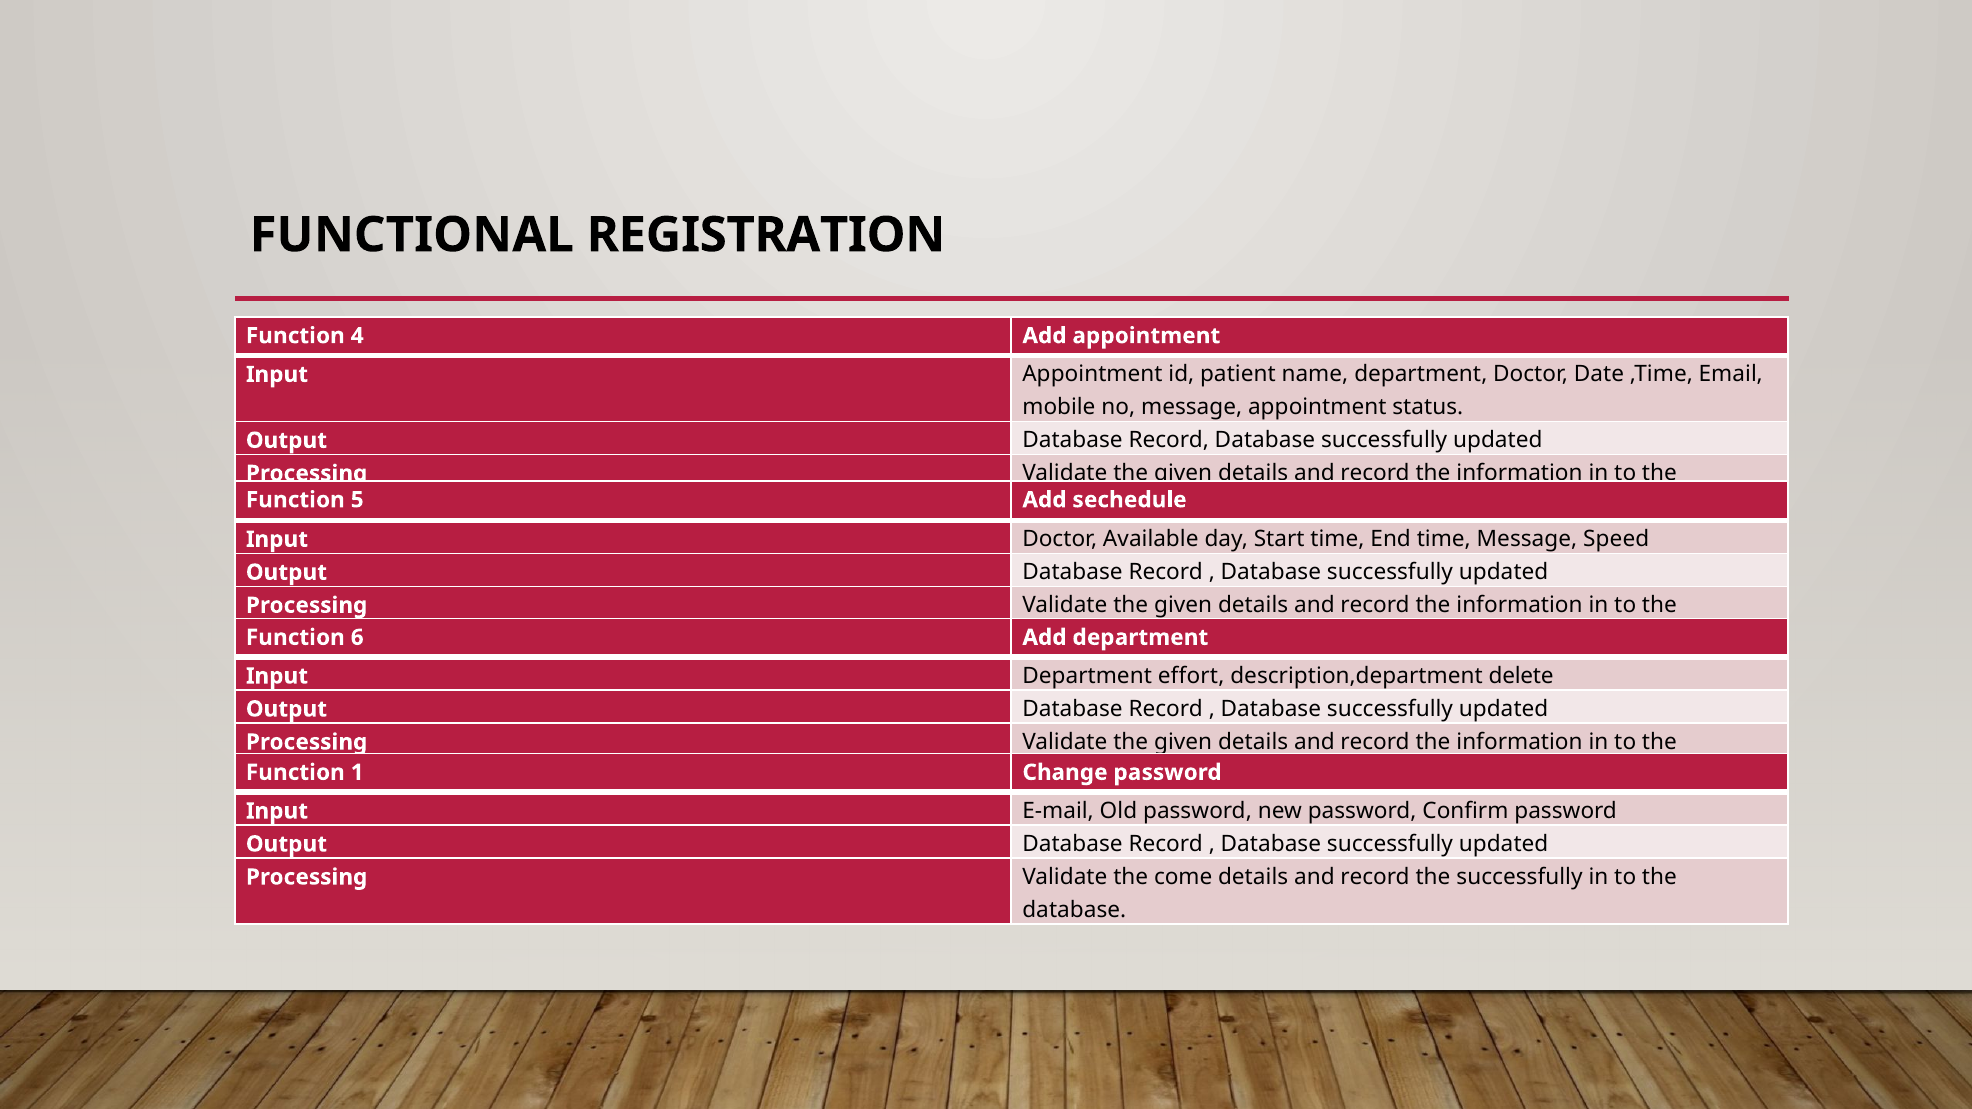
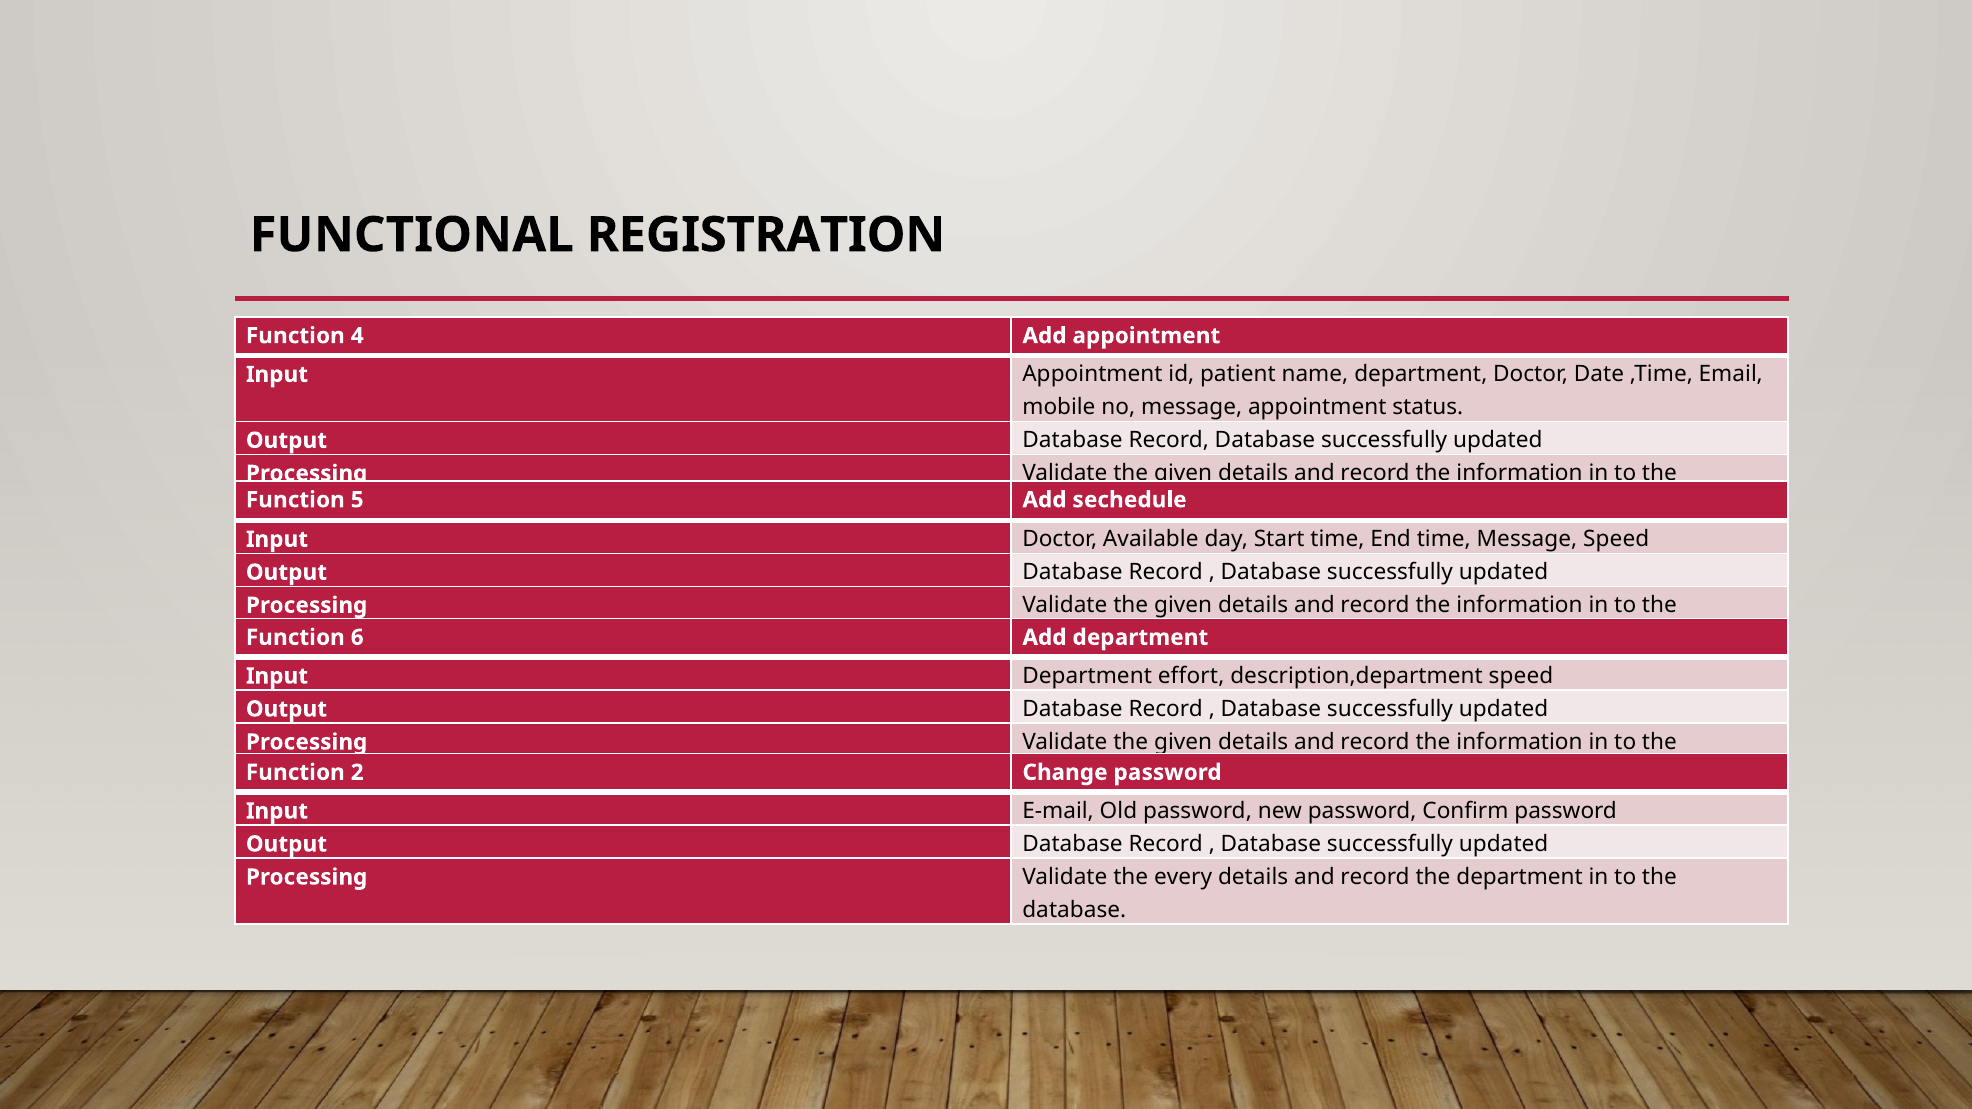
description,department delete: delete -> speed
1: 1 -> 2
come: come -> every
the successfully: successfully -> department
